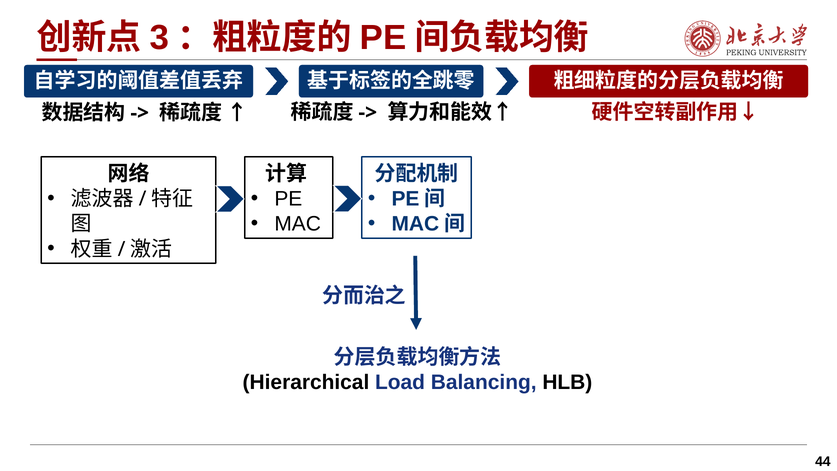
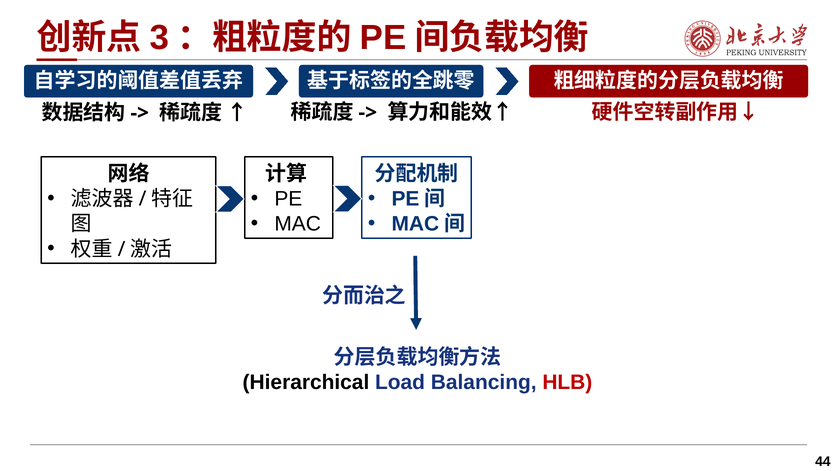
HLB colour: black -> red
